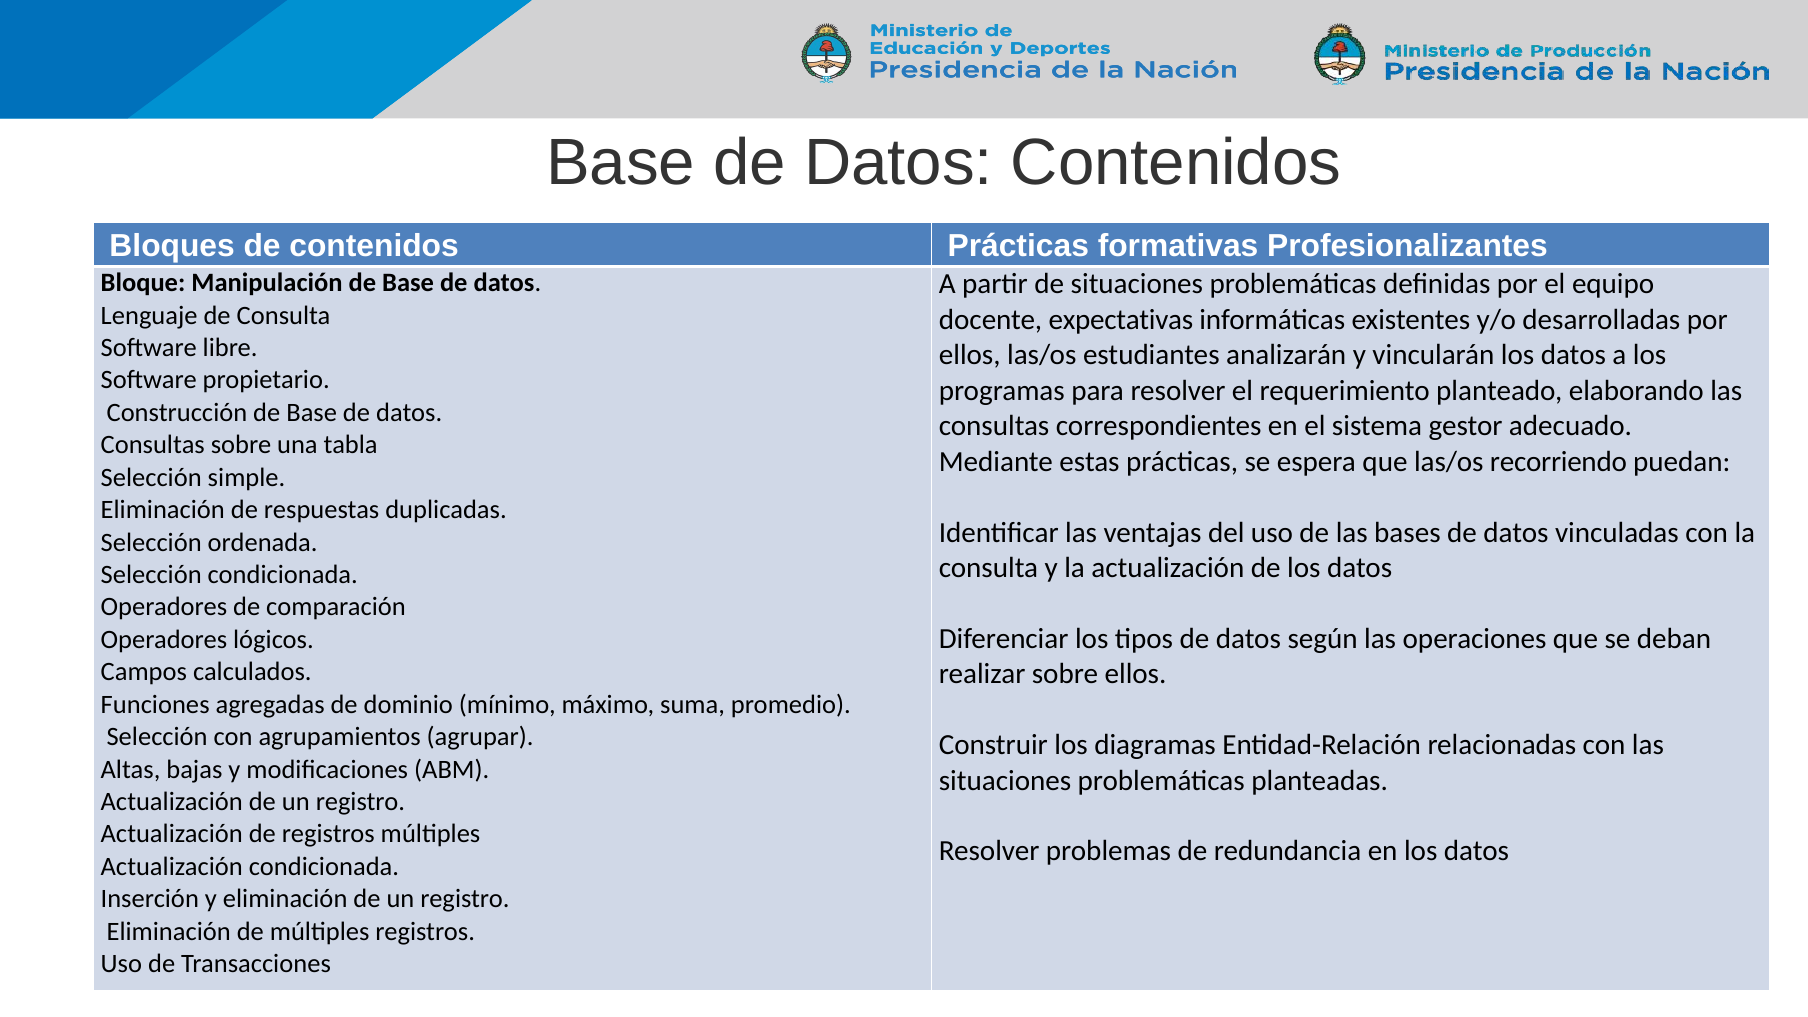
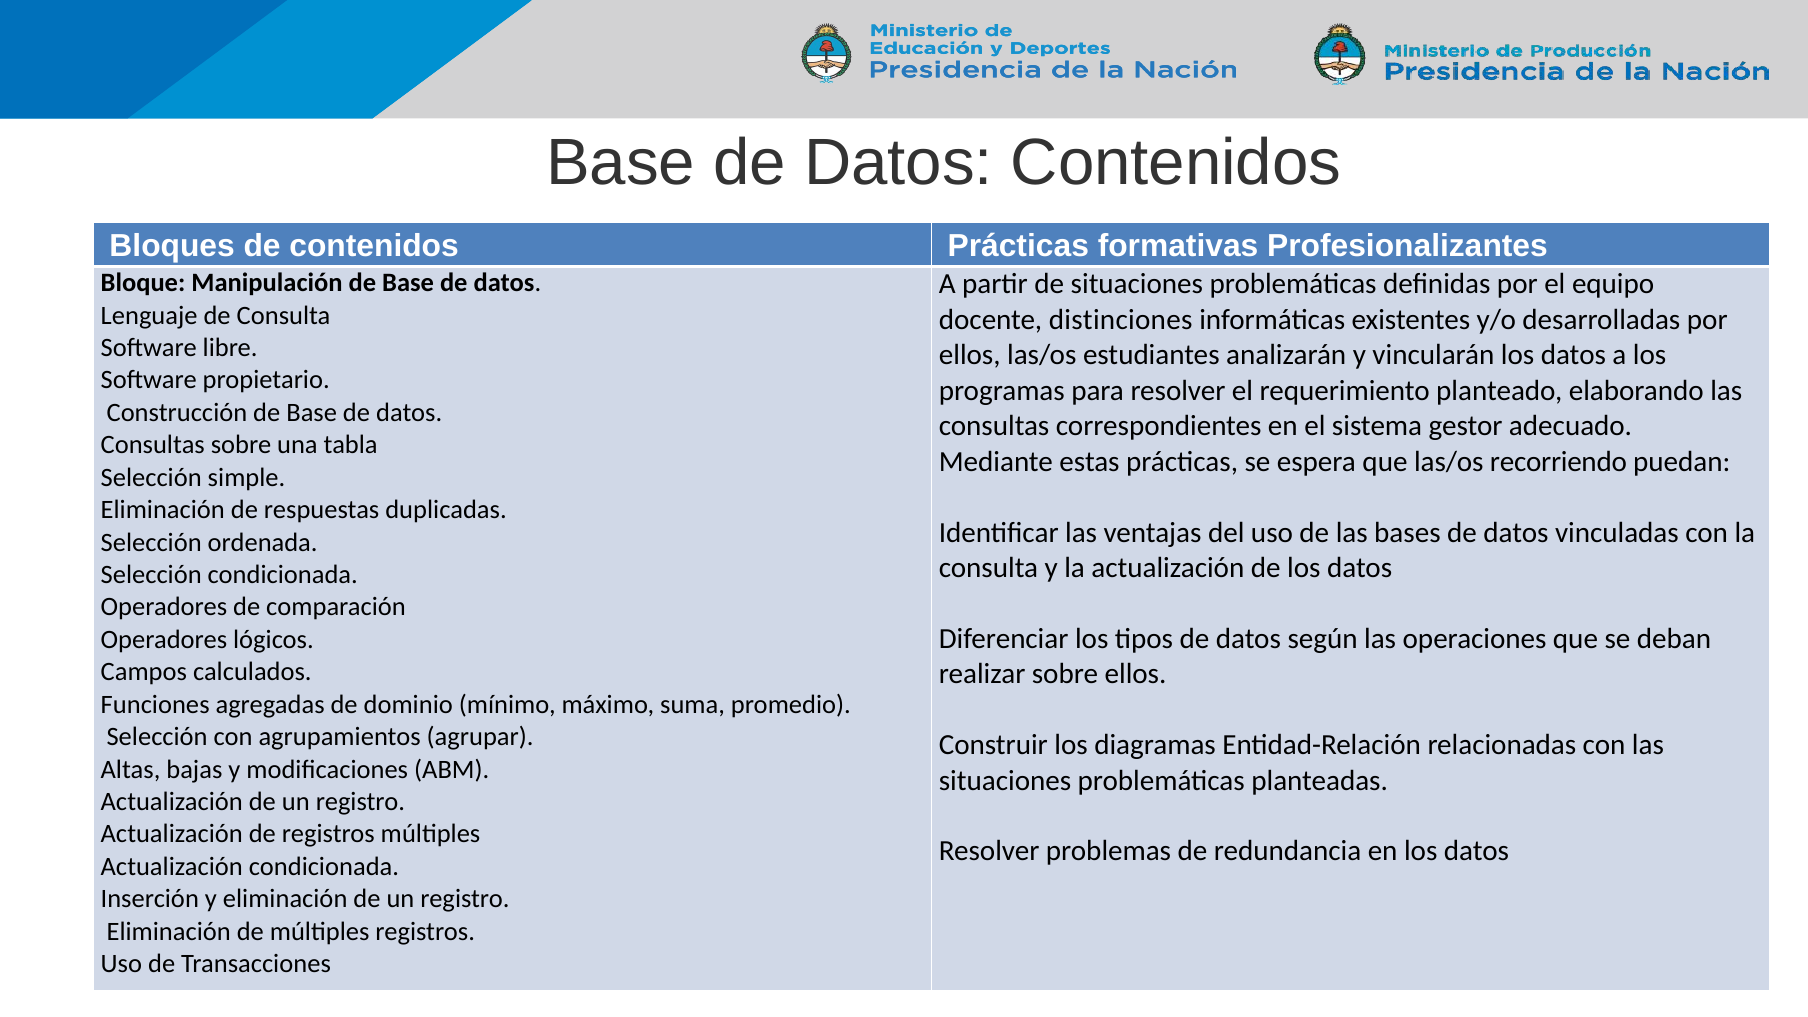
expectativas: expectativas -> distinciones
